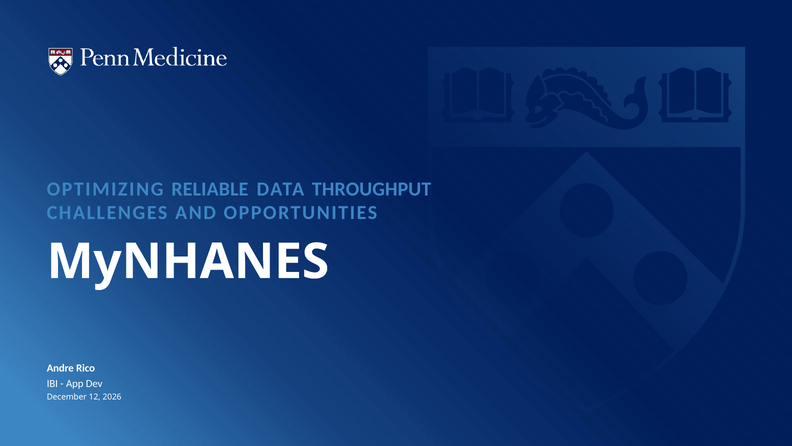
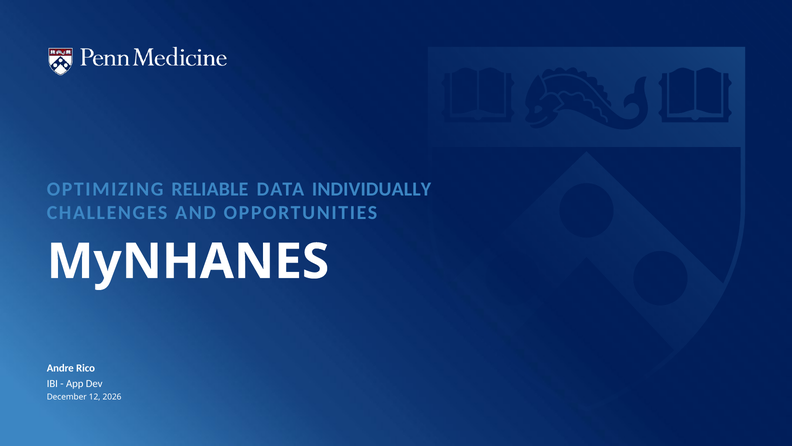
THROUGHPUT: THROUGHPUT -> INDIVIDUALLY
